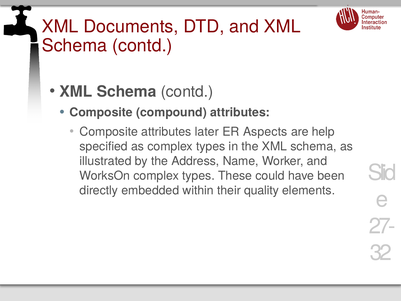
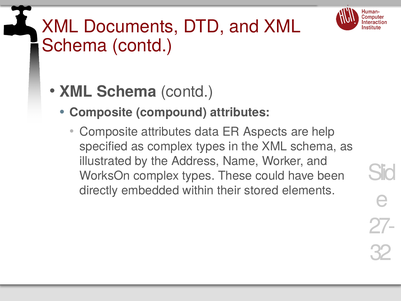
later: later -> data
quality: quality -> stored
